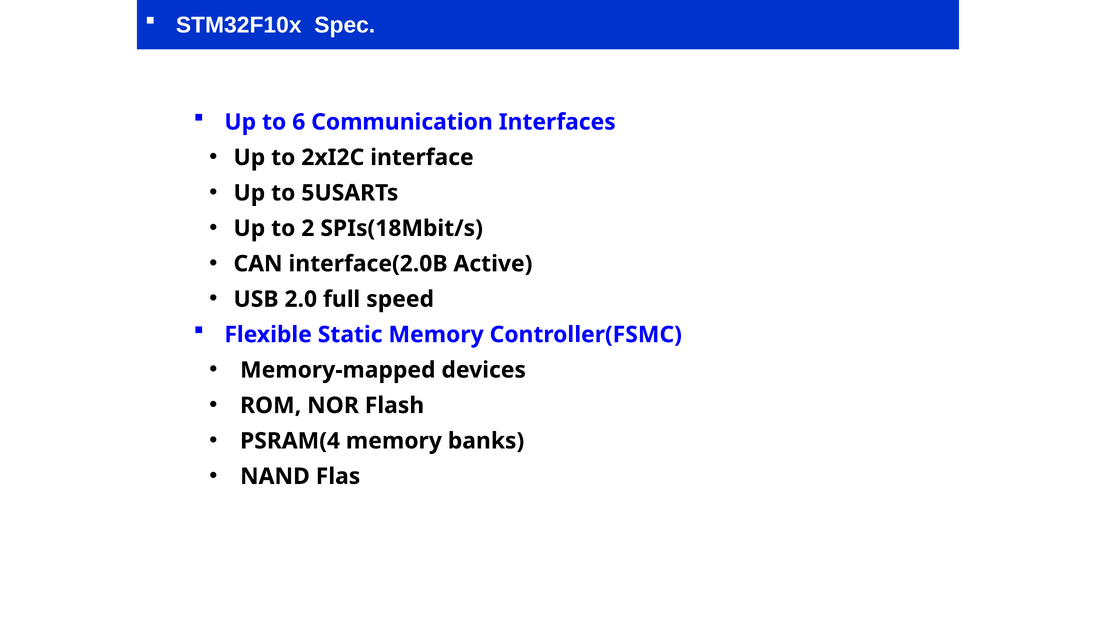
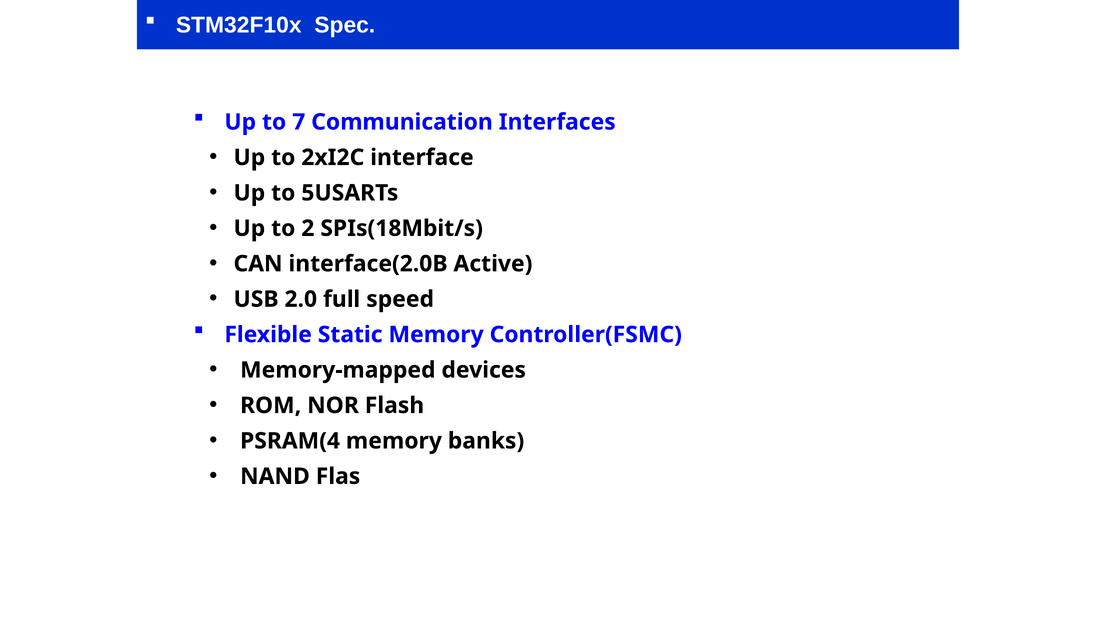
6: 6 -> 7
